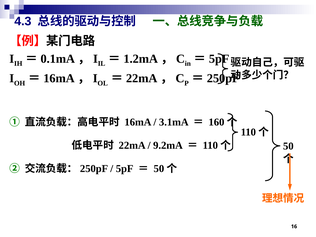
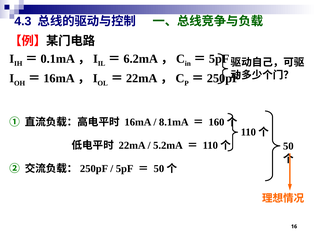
1.2mA: 1.2mA -> 6.2mA
3.1mA: 3.1mA -> 8.1mA
9.2mA: 9.2mA -> 5.2mA
